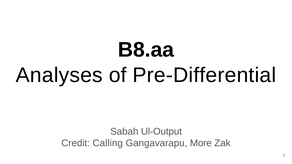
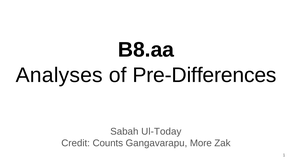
Pre-Differential: Pre-Differential -> Pre-Differences
Ul-Output: Ul-Output -> Ul-Today
Calling: Calling -> Counts
